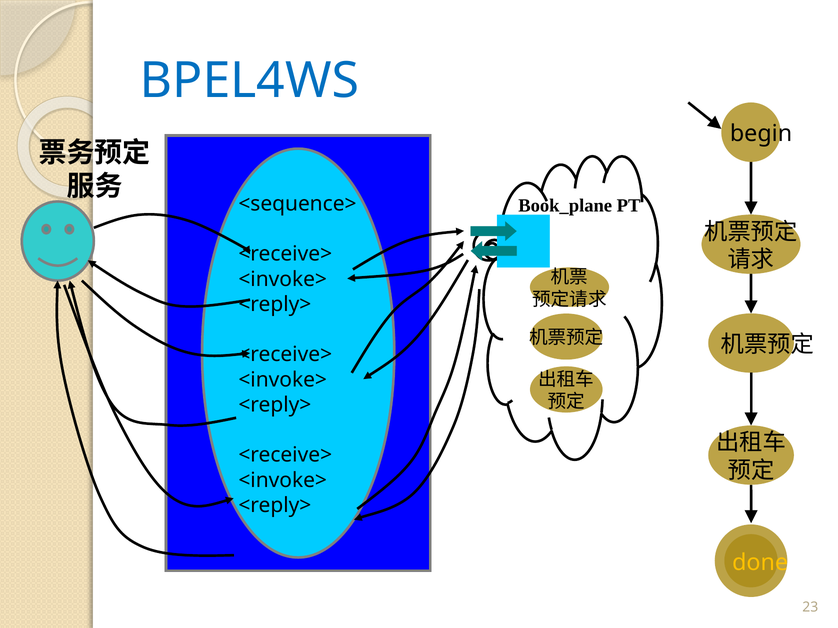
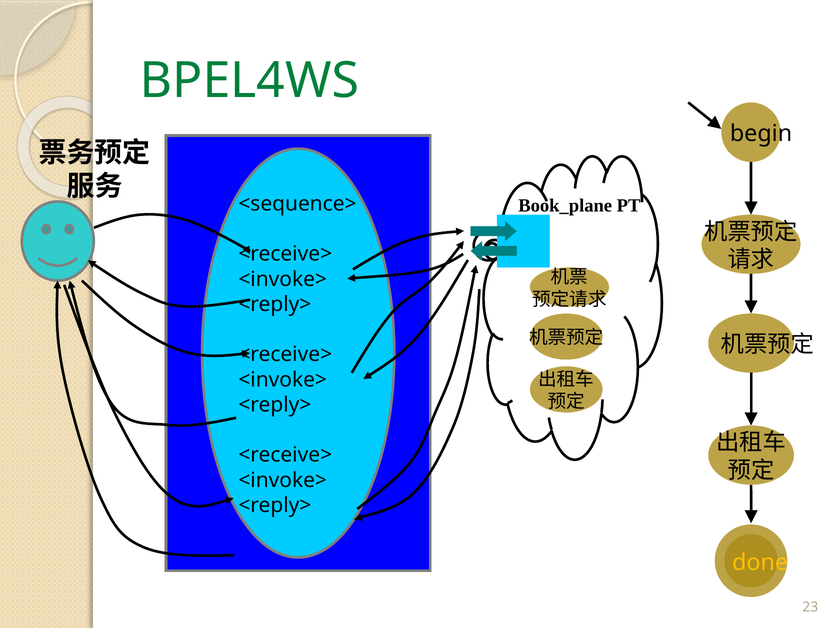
BPEL4WS colour: blue -> green
